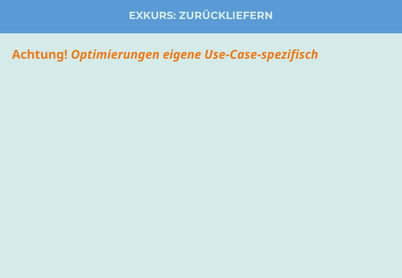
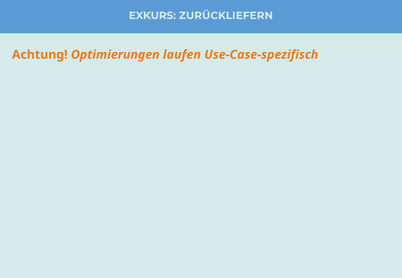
eigene: eigene -> laufen
